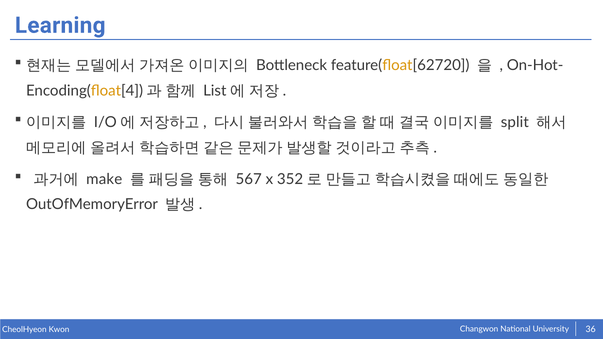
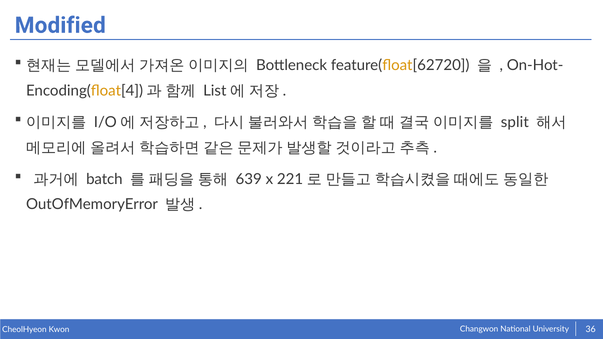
Learning: Learning -> Modified
make: make -> batch
567: 567 -> 639
352: 352 -> 221
